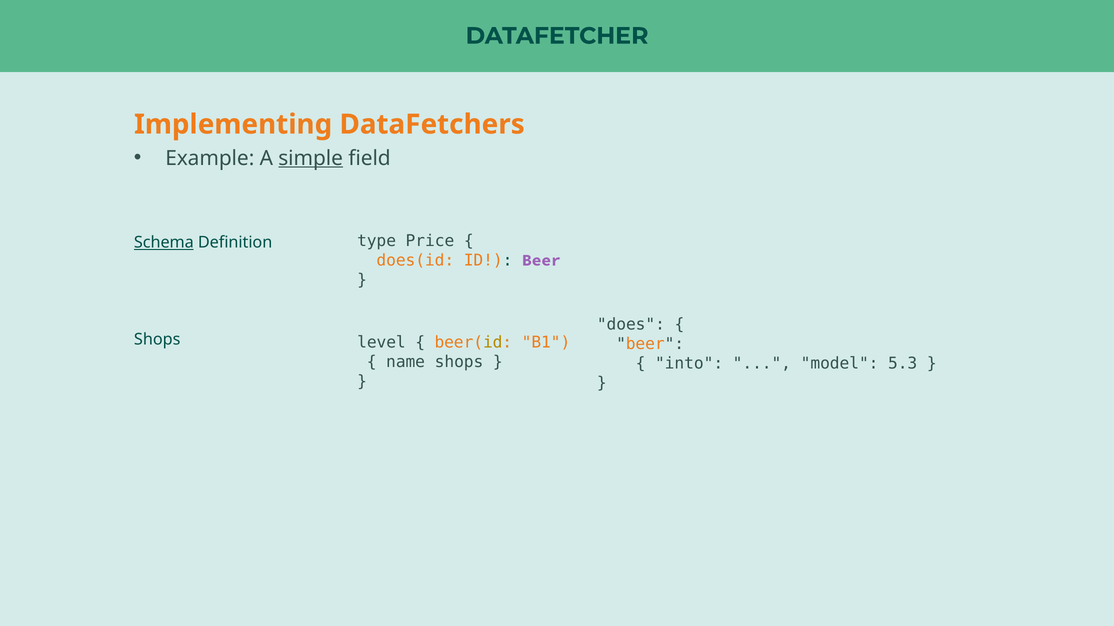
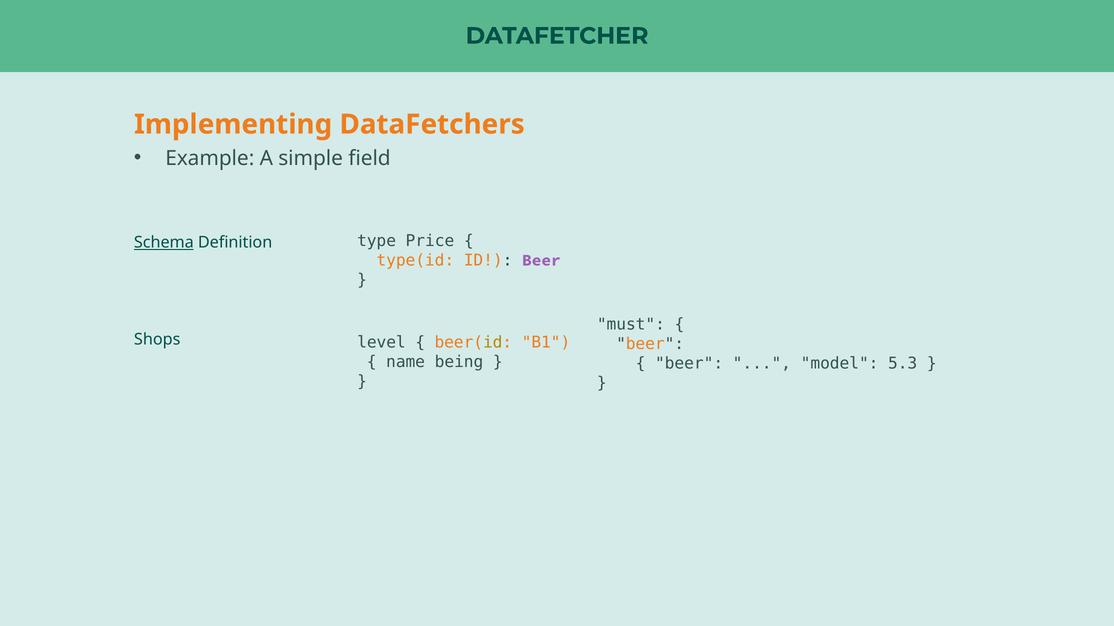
simple underline: present -> none
does(id: does(id -> type(id
does: does -> must
name shops: shops -> being
into at (689, 364): into -> beer
